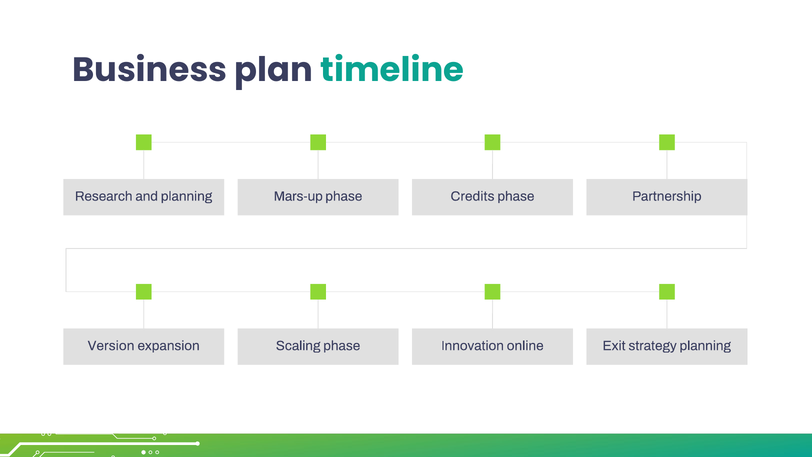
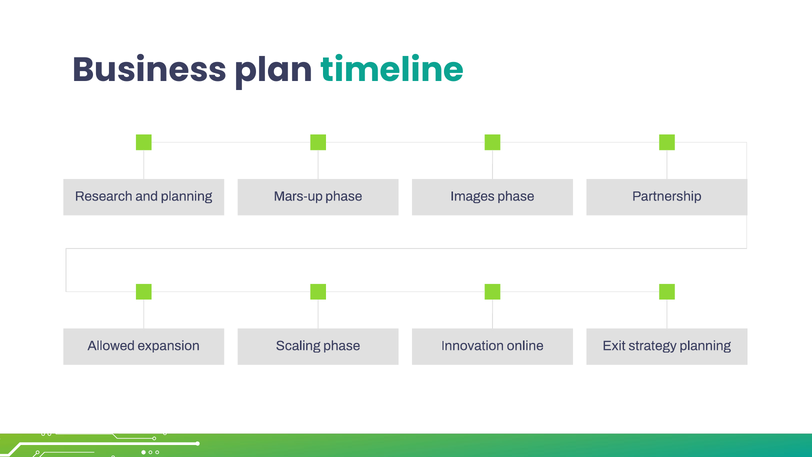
Credits: Credits -> Images
Version: Version -> Allowed
